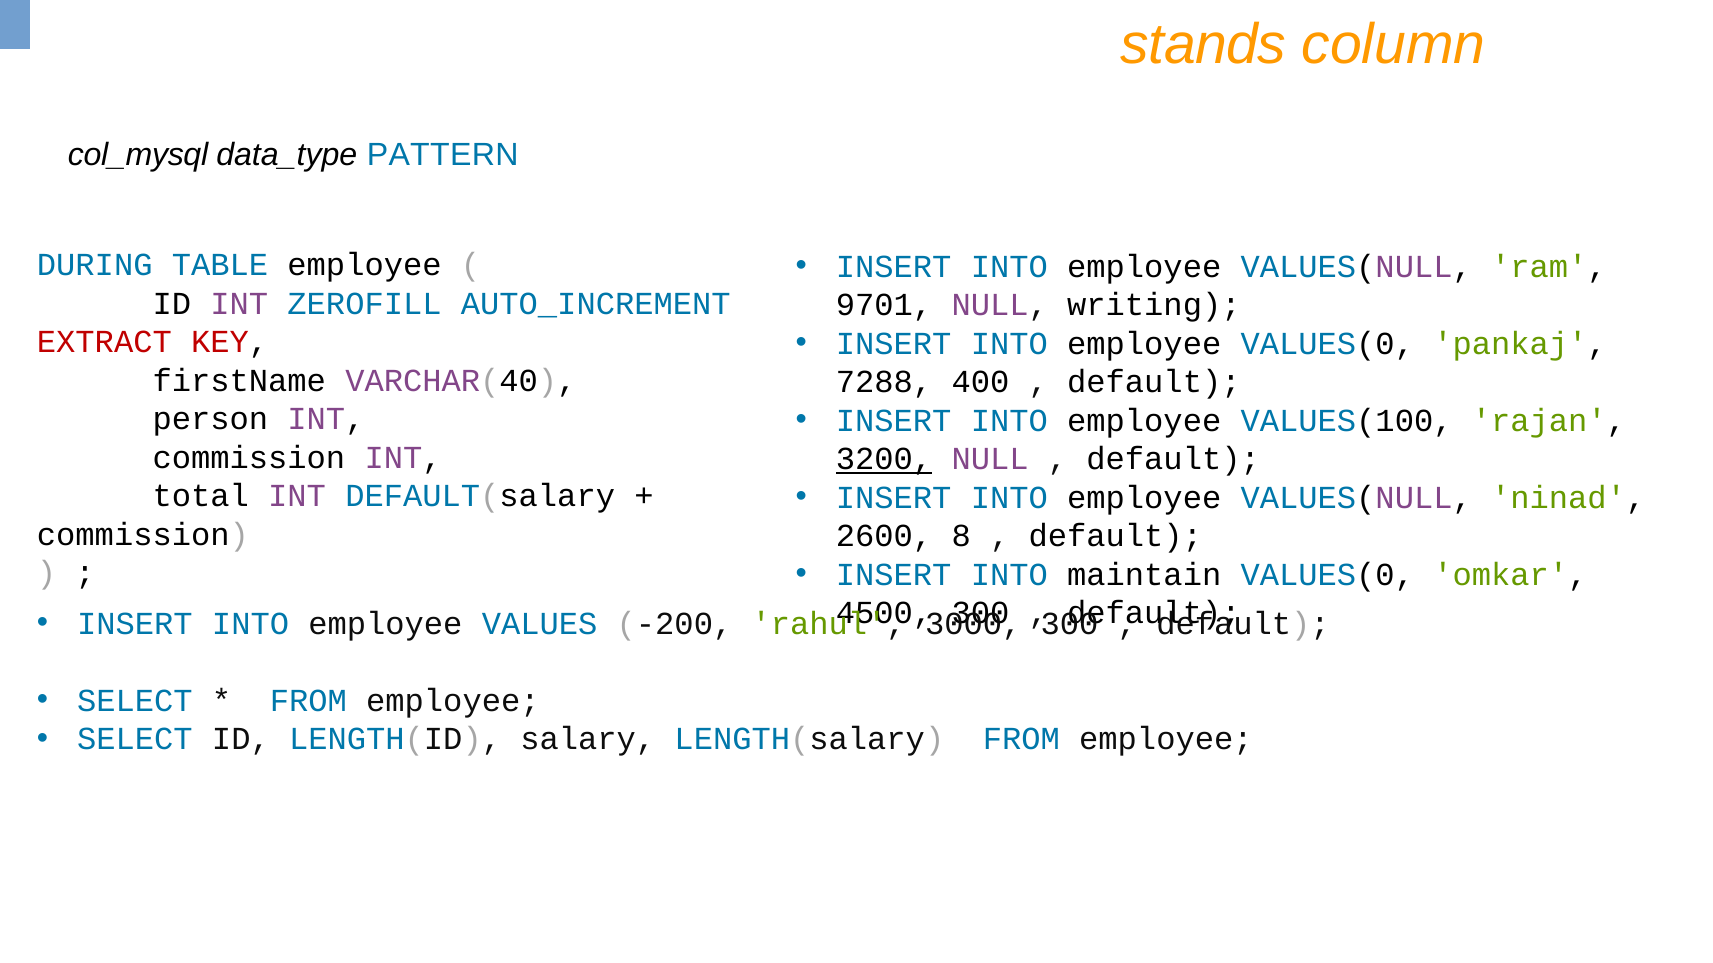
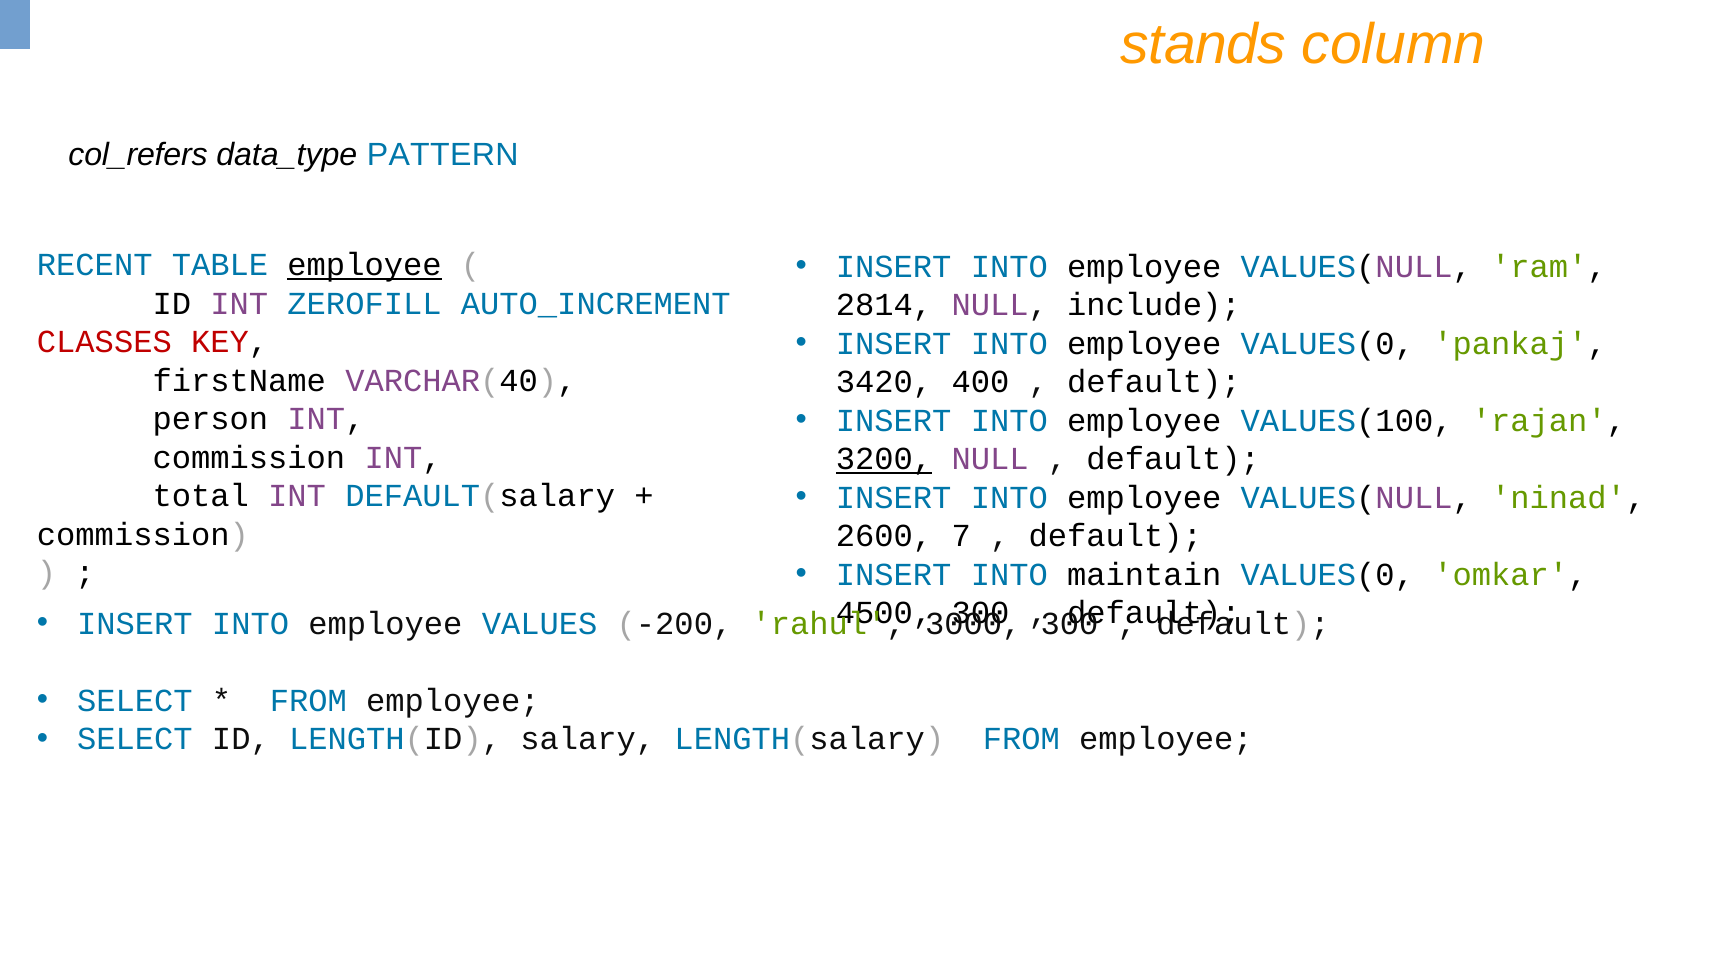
col_mysql: col_mysql -> col_refers
DURING: DURING -> RECENT
employee at (365, 265) underline: none -> present
9701: 9701 -> 2814
writing: writing -> include
EXTRACT: EXTRACT -> CLASSES
7288: 7288 -> 3420
8: 8 -> 7
